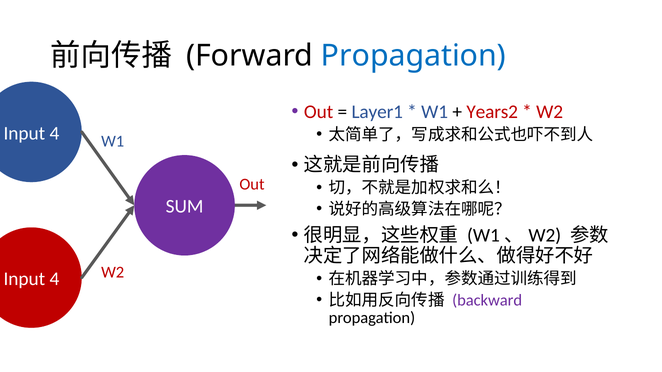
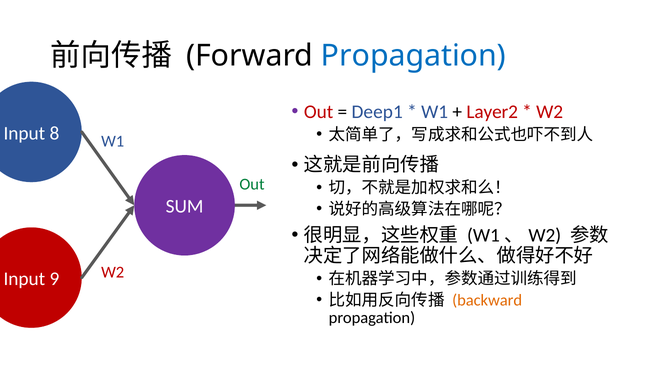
Layer1: Layer1 -> Deep1
Years2: Years2 -> Layer2
4 at (54, 133): 4 -> 8
Out at (252, 184) colour: red -> green
4 at (54, 279): 4 -> 9
backward colour: purple -> orange
